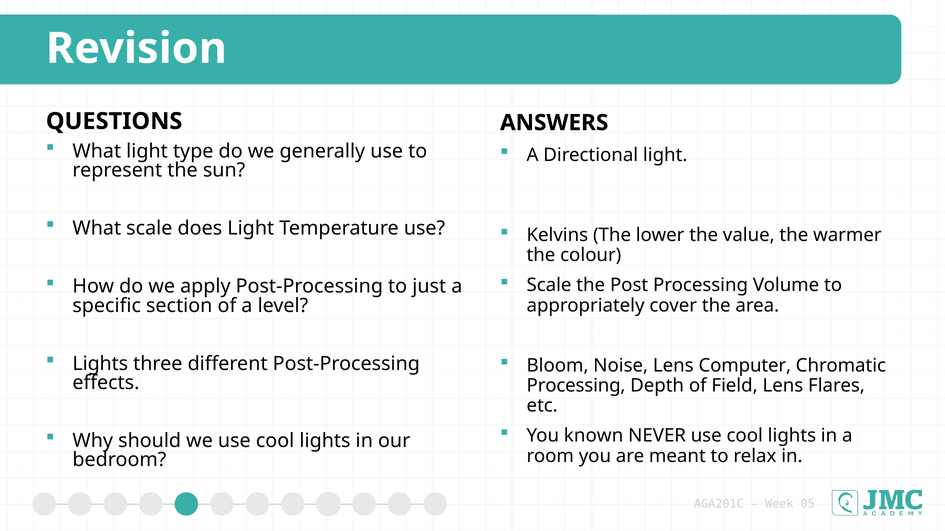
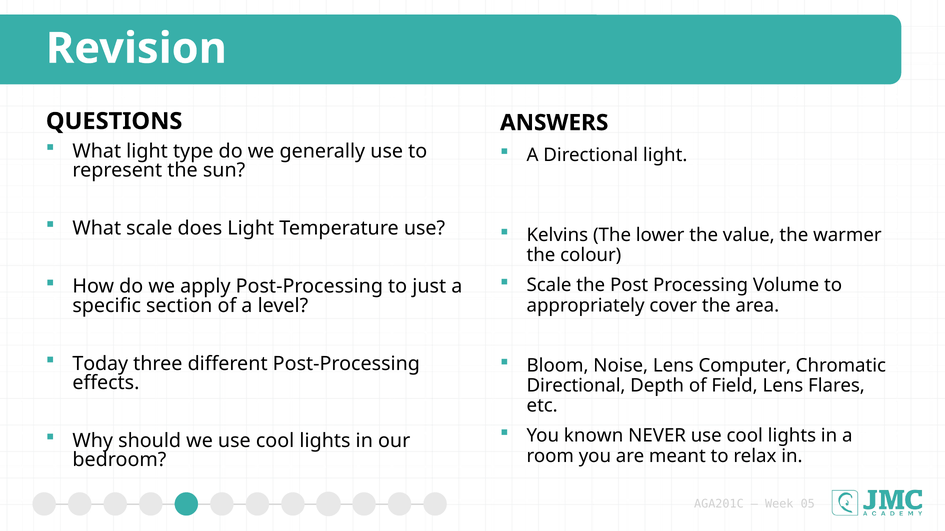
Lights at (100, 364): Lights -> Today
Processing at (576, 386): Processing -> Directional
